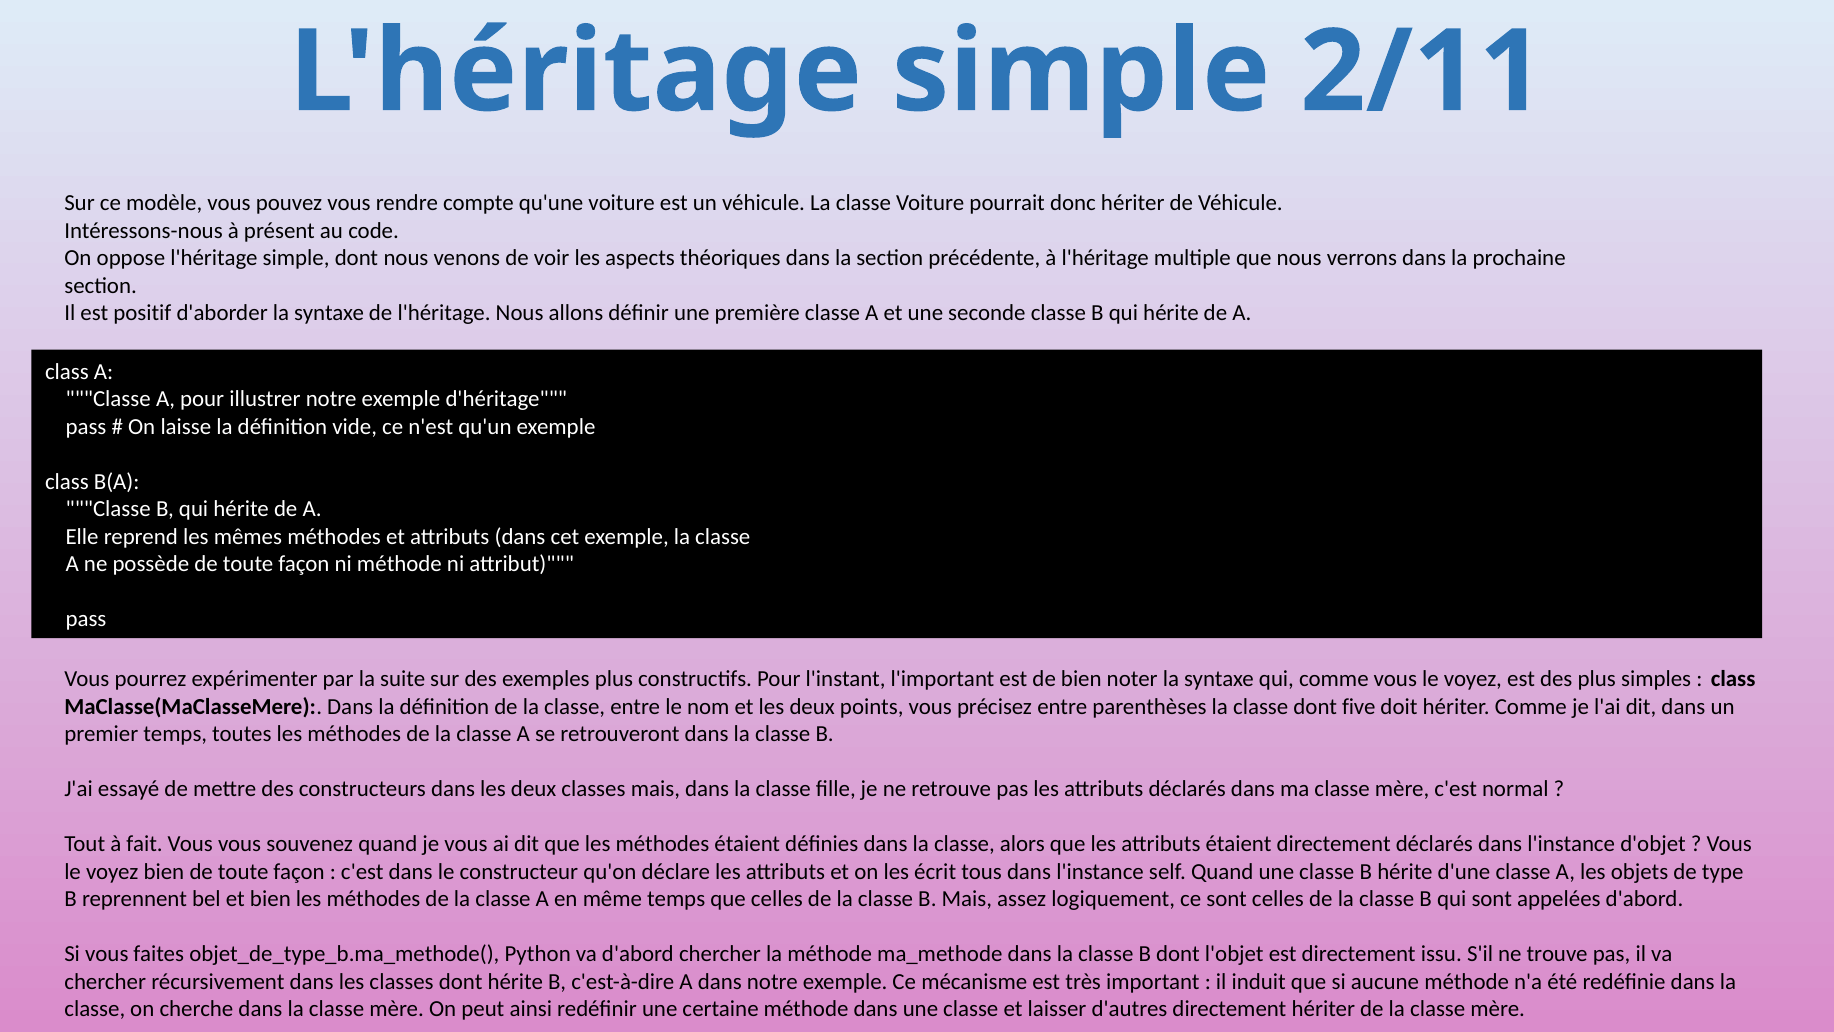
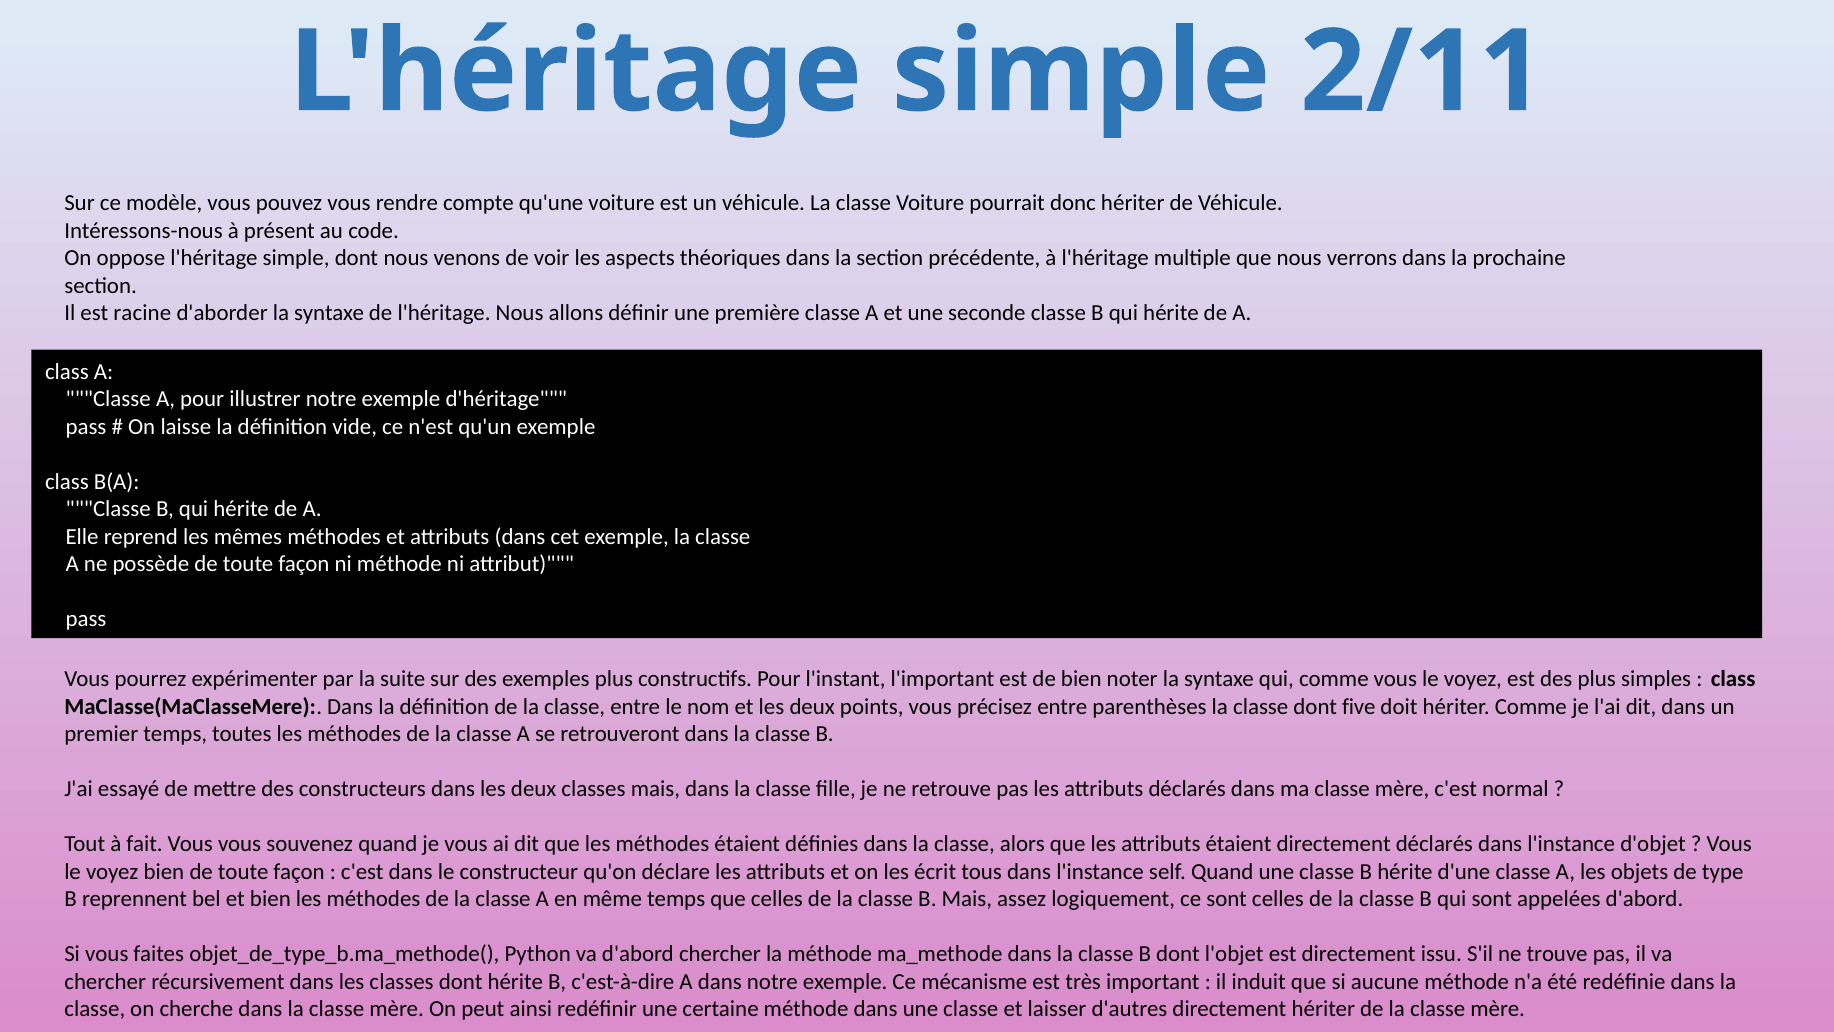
positif: positif -> racine
